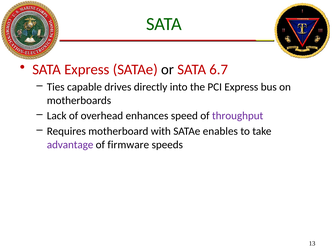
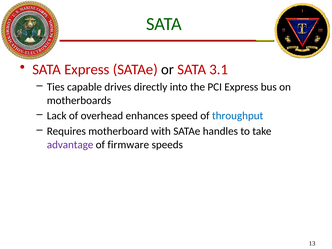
6.7: 6.7 -> 3.1
throughput colour: purple -> blue
enables: enables -> handles
